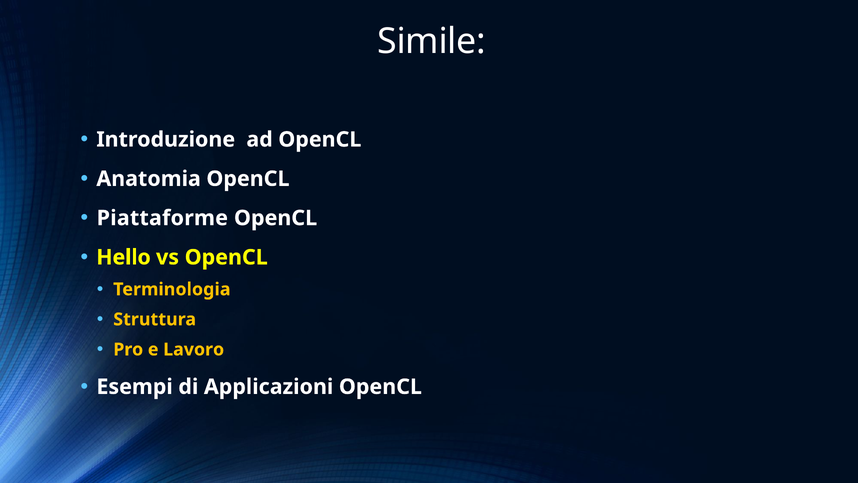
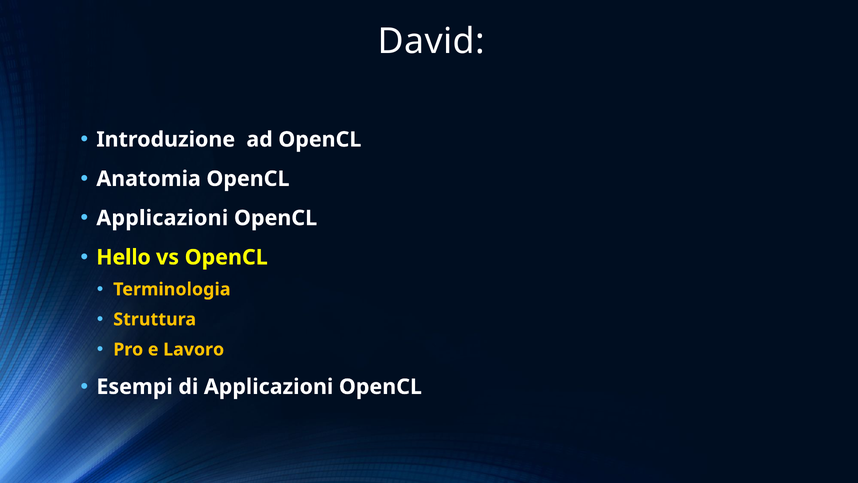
Simile: Simile -> David
Piattaforme at (162, 218): Piattaforme -> Applicazioni
